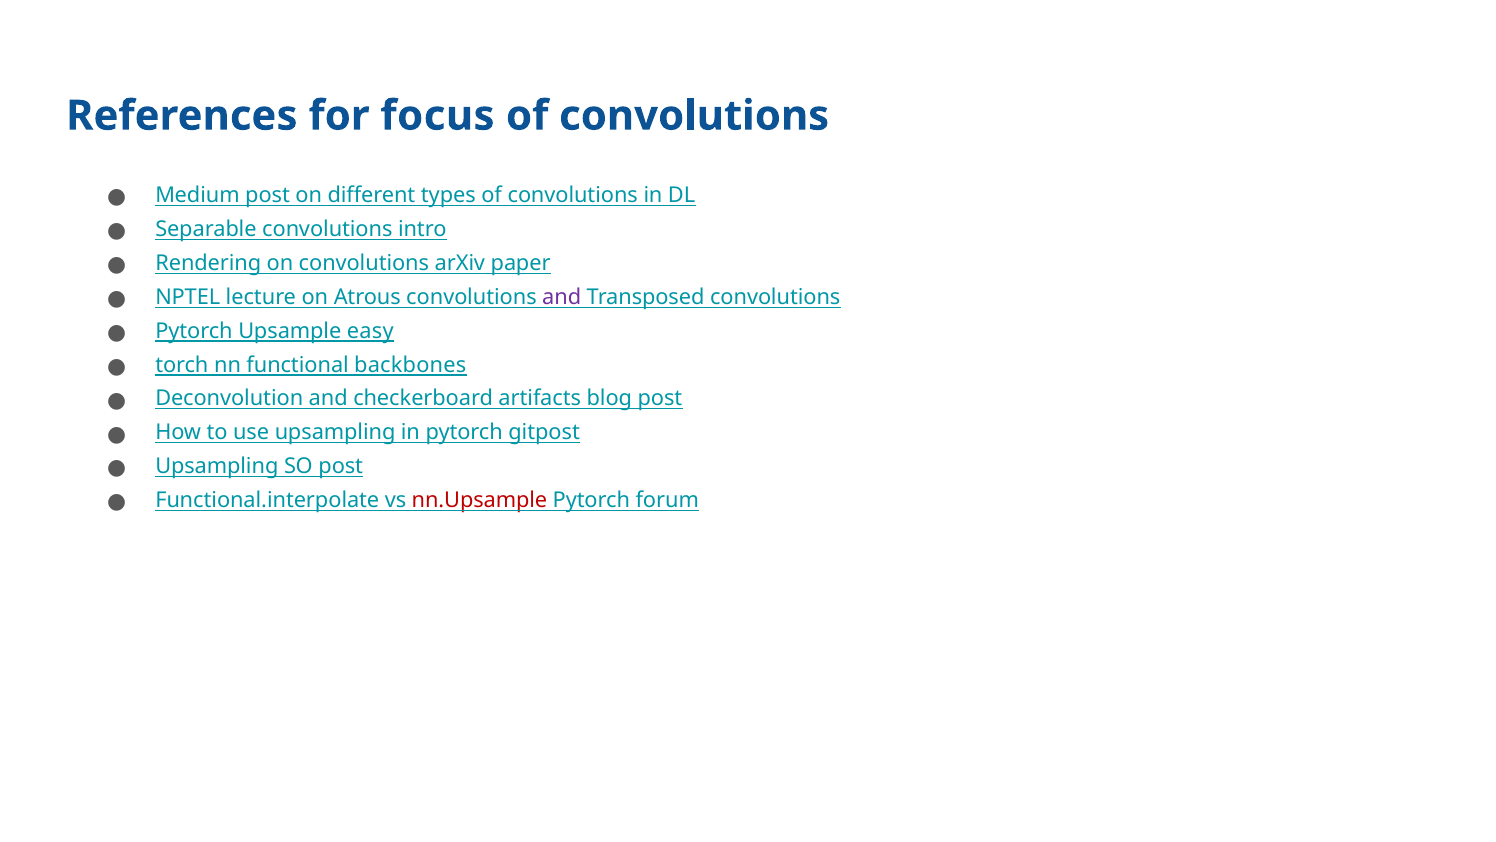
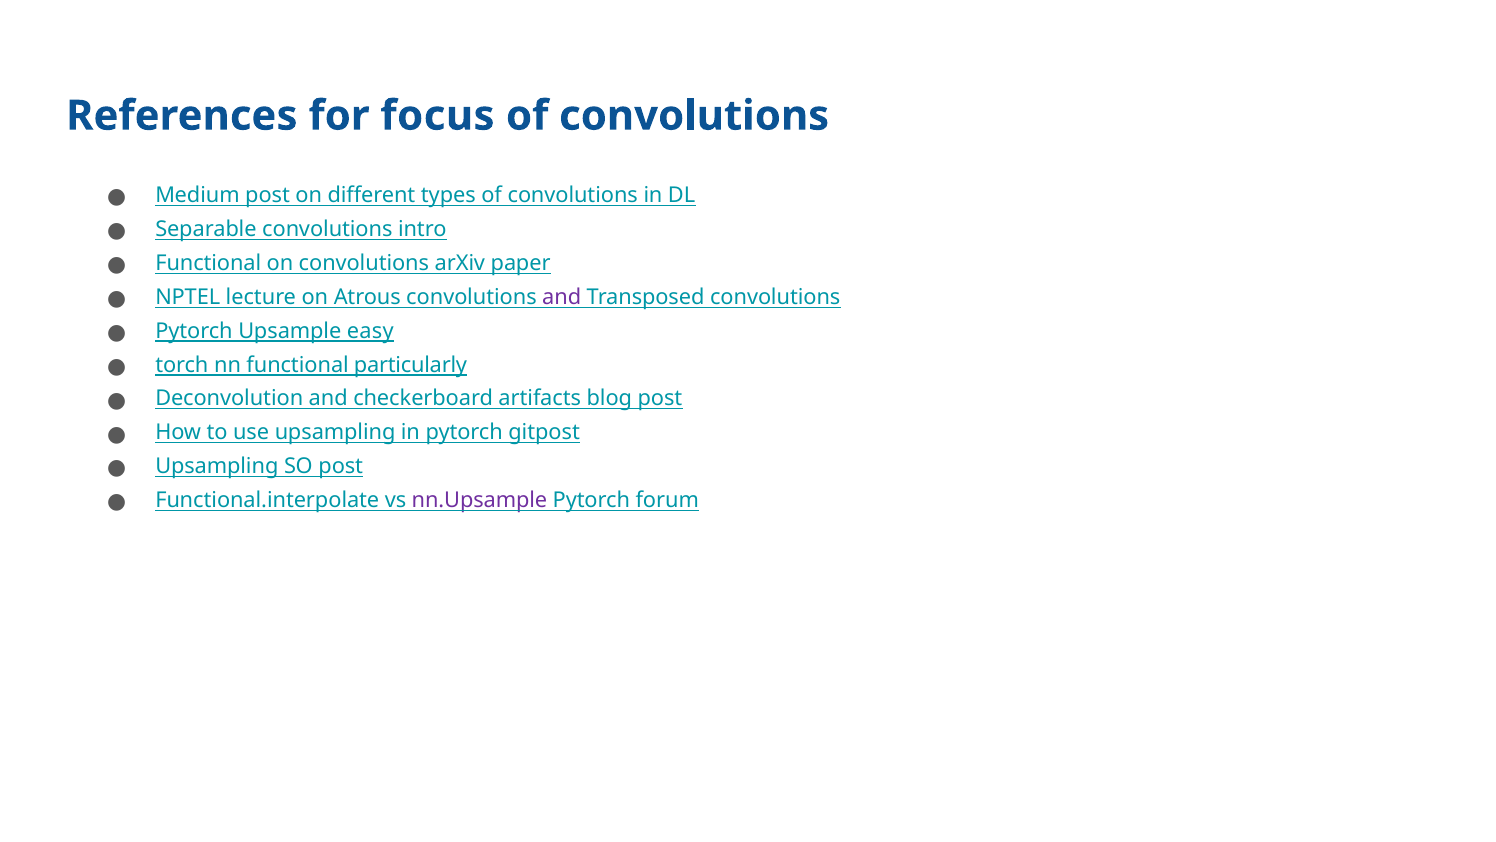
Rendering at (208, 263): Rendering -> Functional
backbones: backbones -> particularly
nn.Upsample colour: red -> purple
